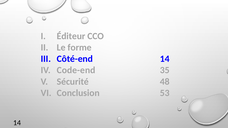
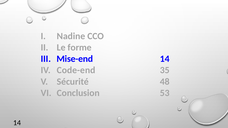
Éditeur: Éditeur -> Nadine
Côté-end: Côté-end -> Mise-end
